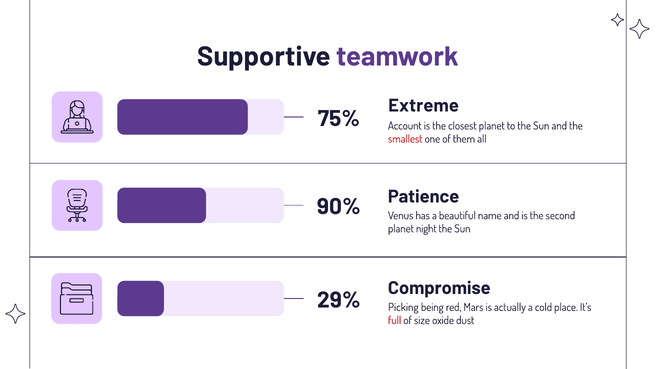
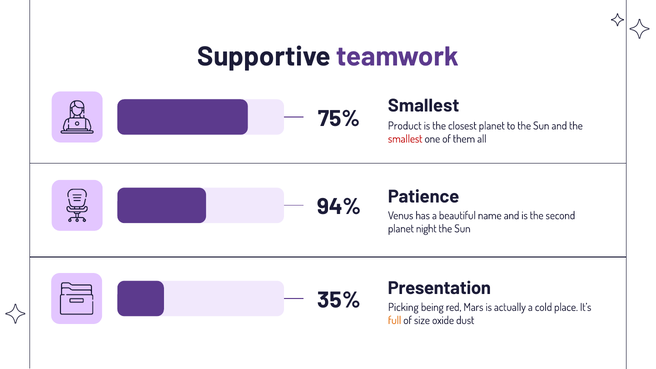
Extreme at (424, 106): Extreme -> Smallest
Account: Account -> Product
90%: 90% -> 94%
Compromise: Compromise -> Presentation
29%: 29% -> 35%
full colour: red -> orange
